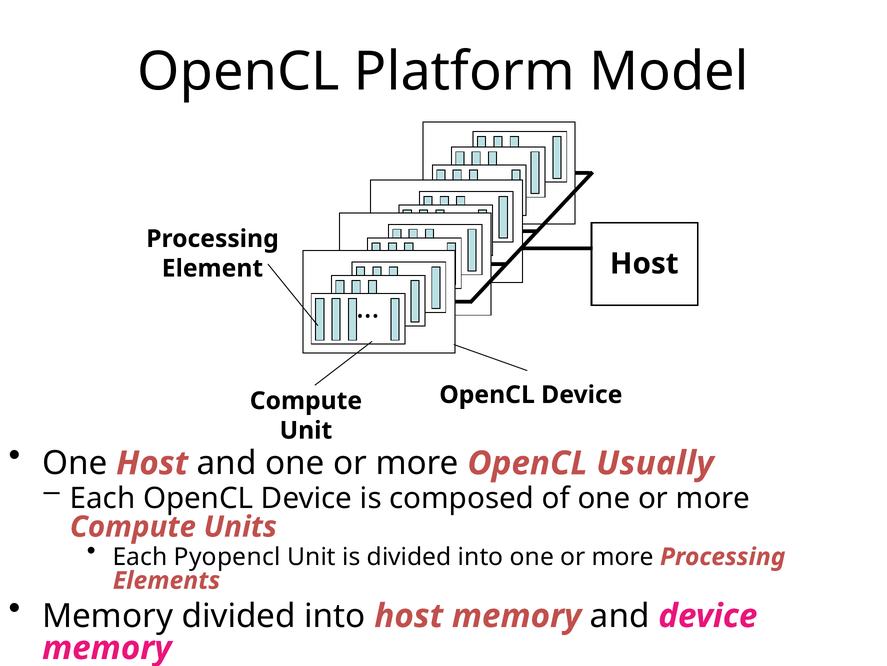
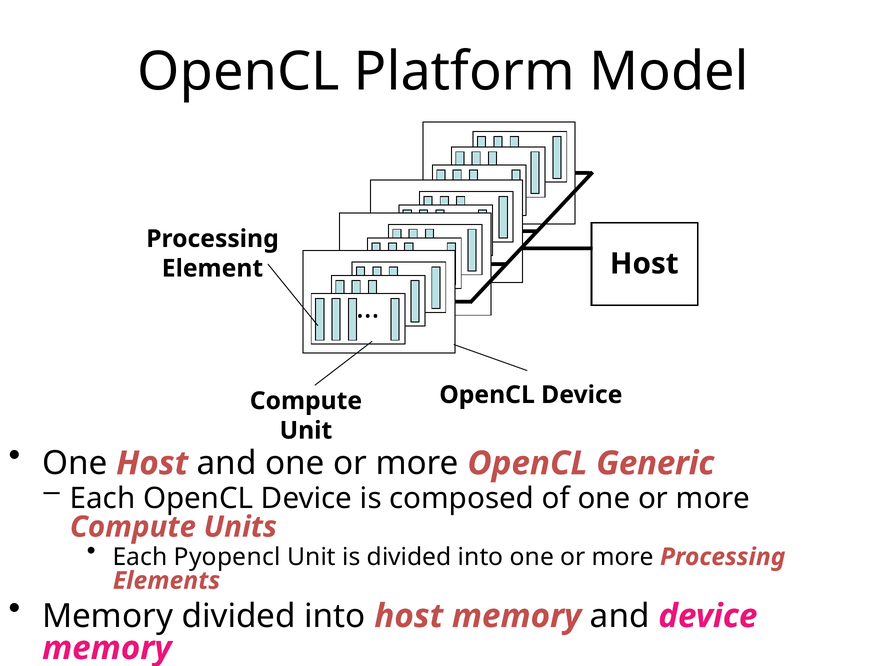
Usually: Usually -> Generic
